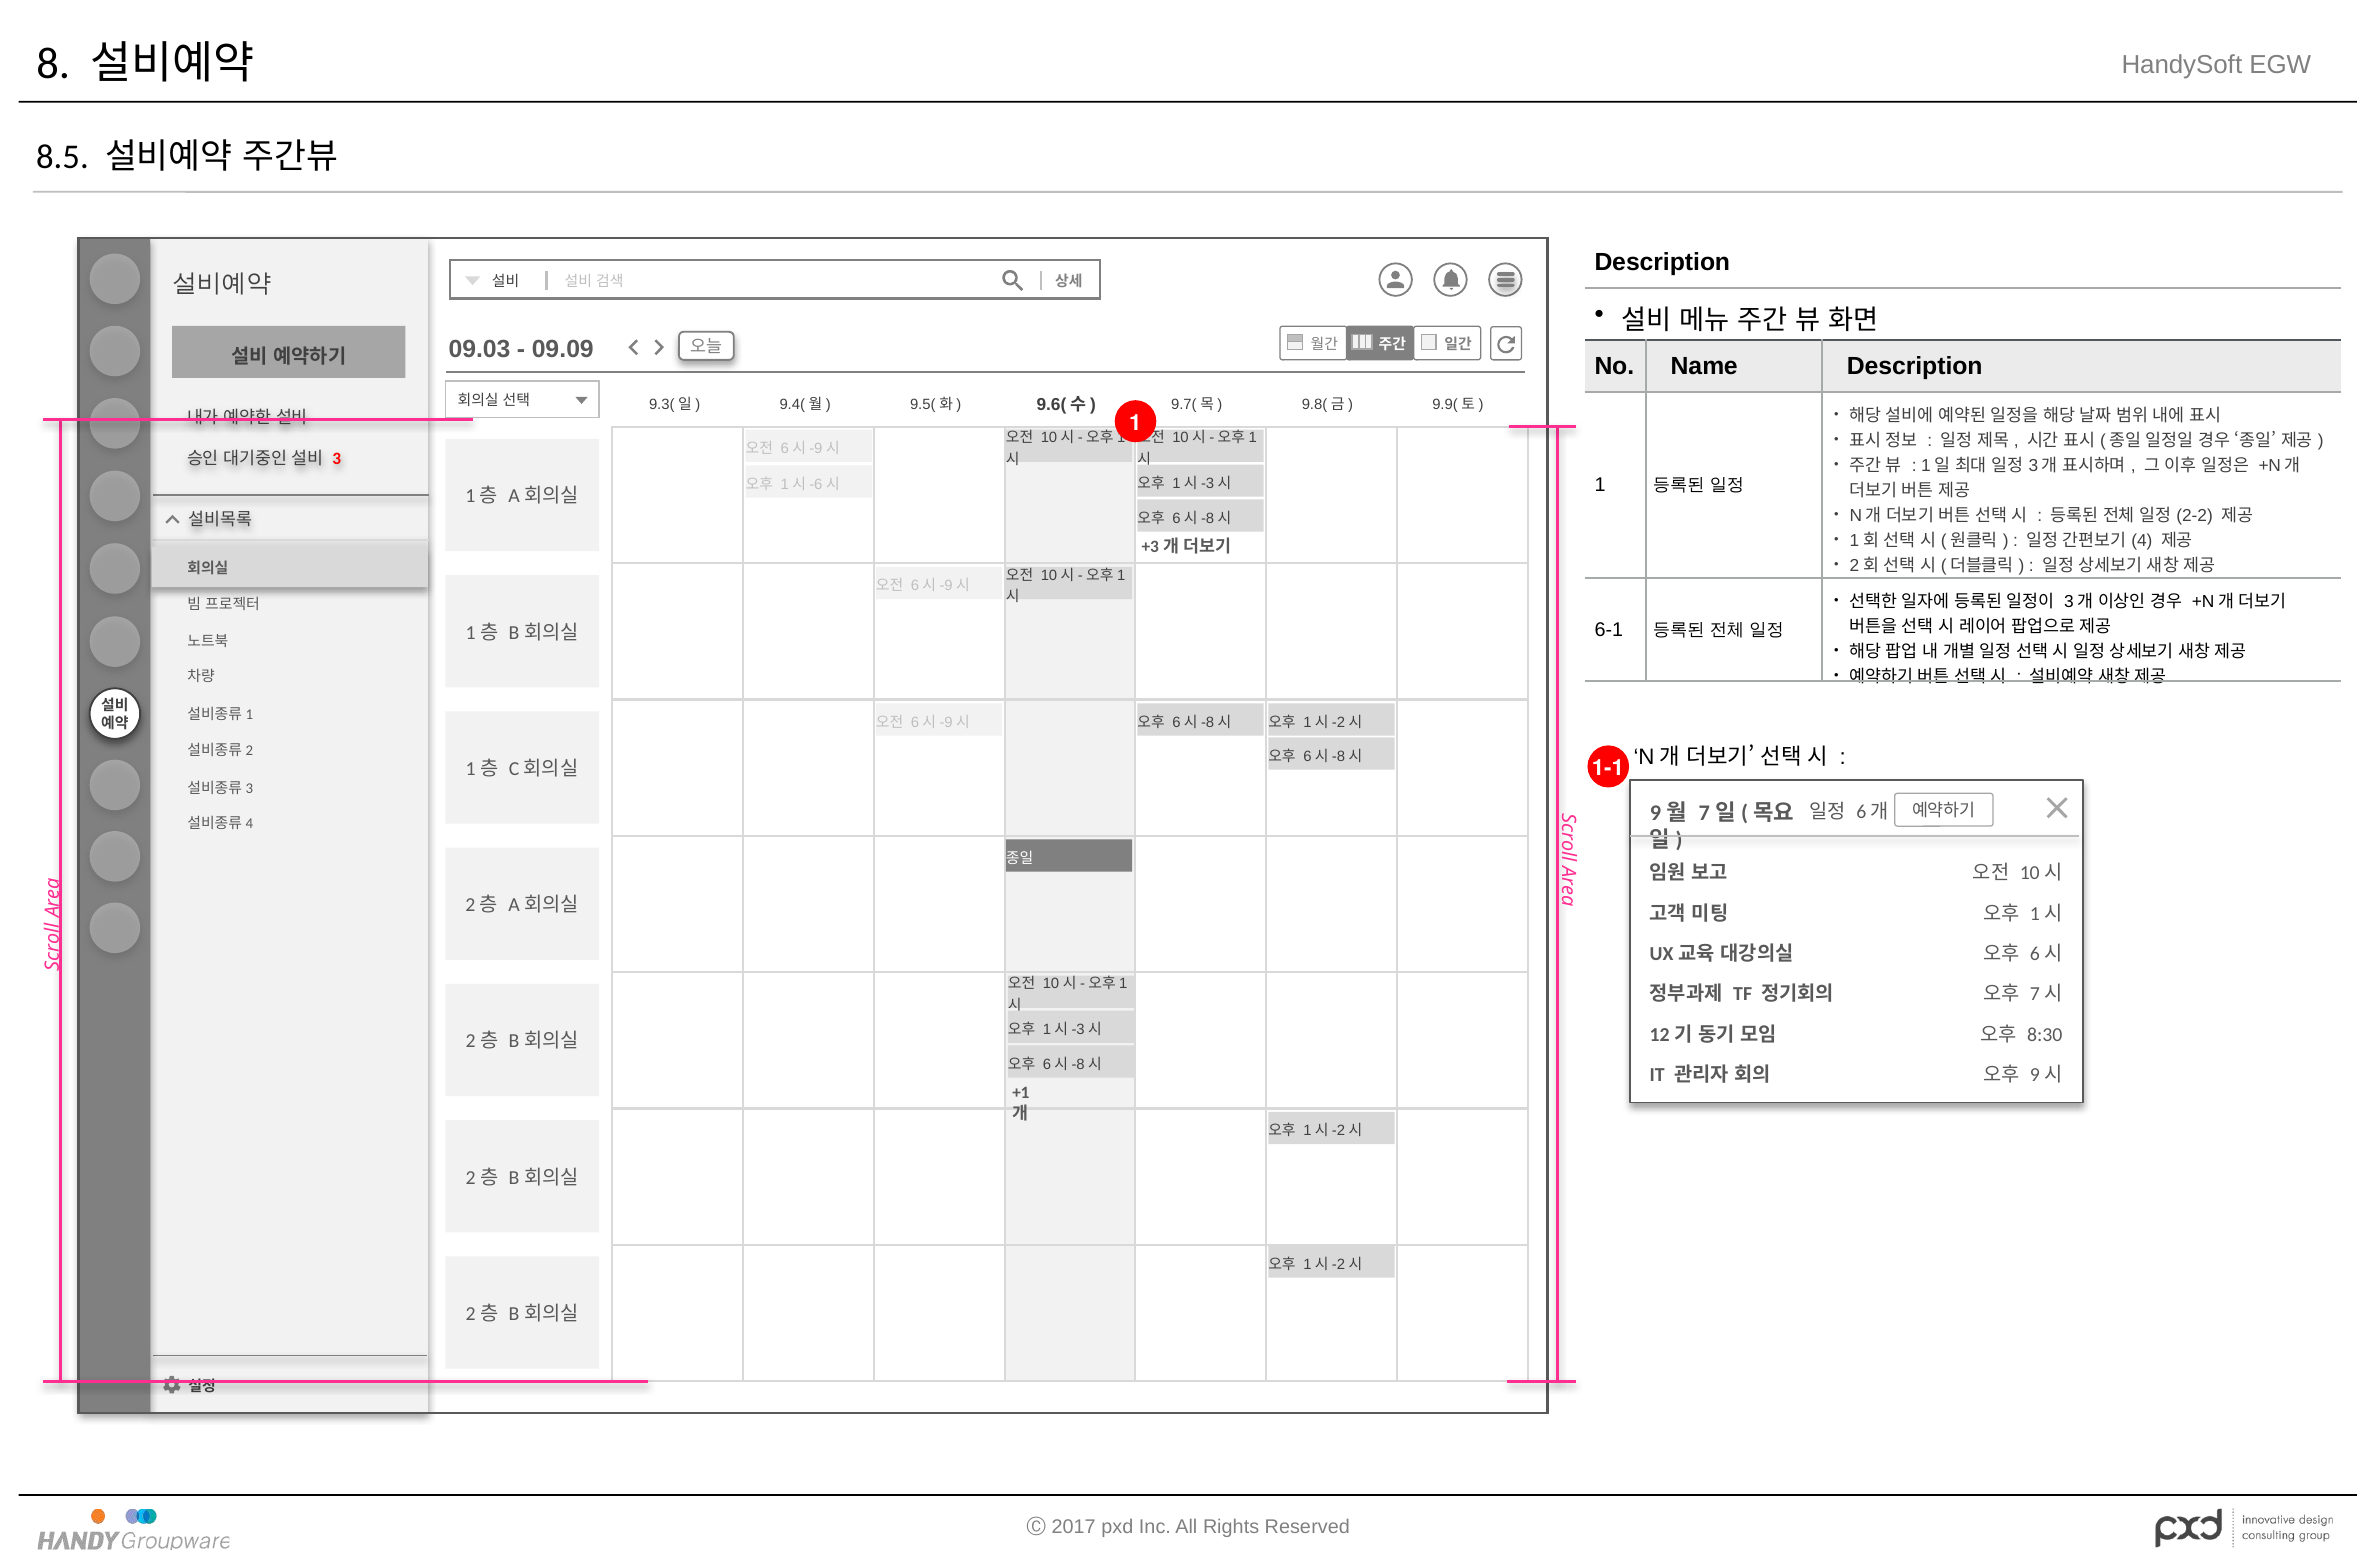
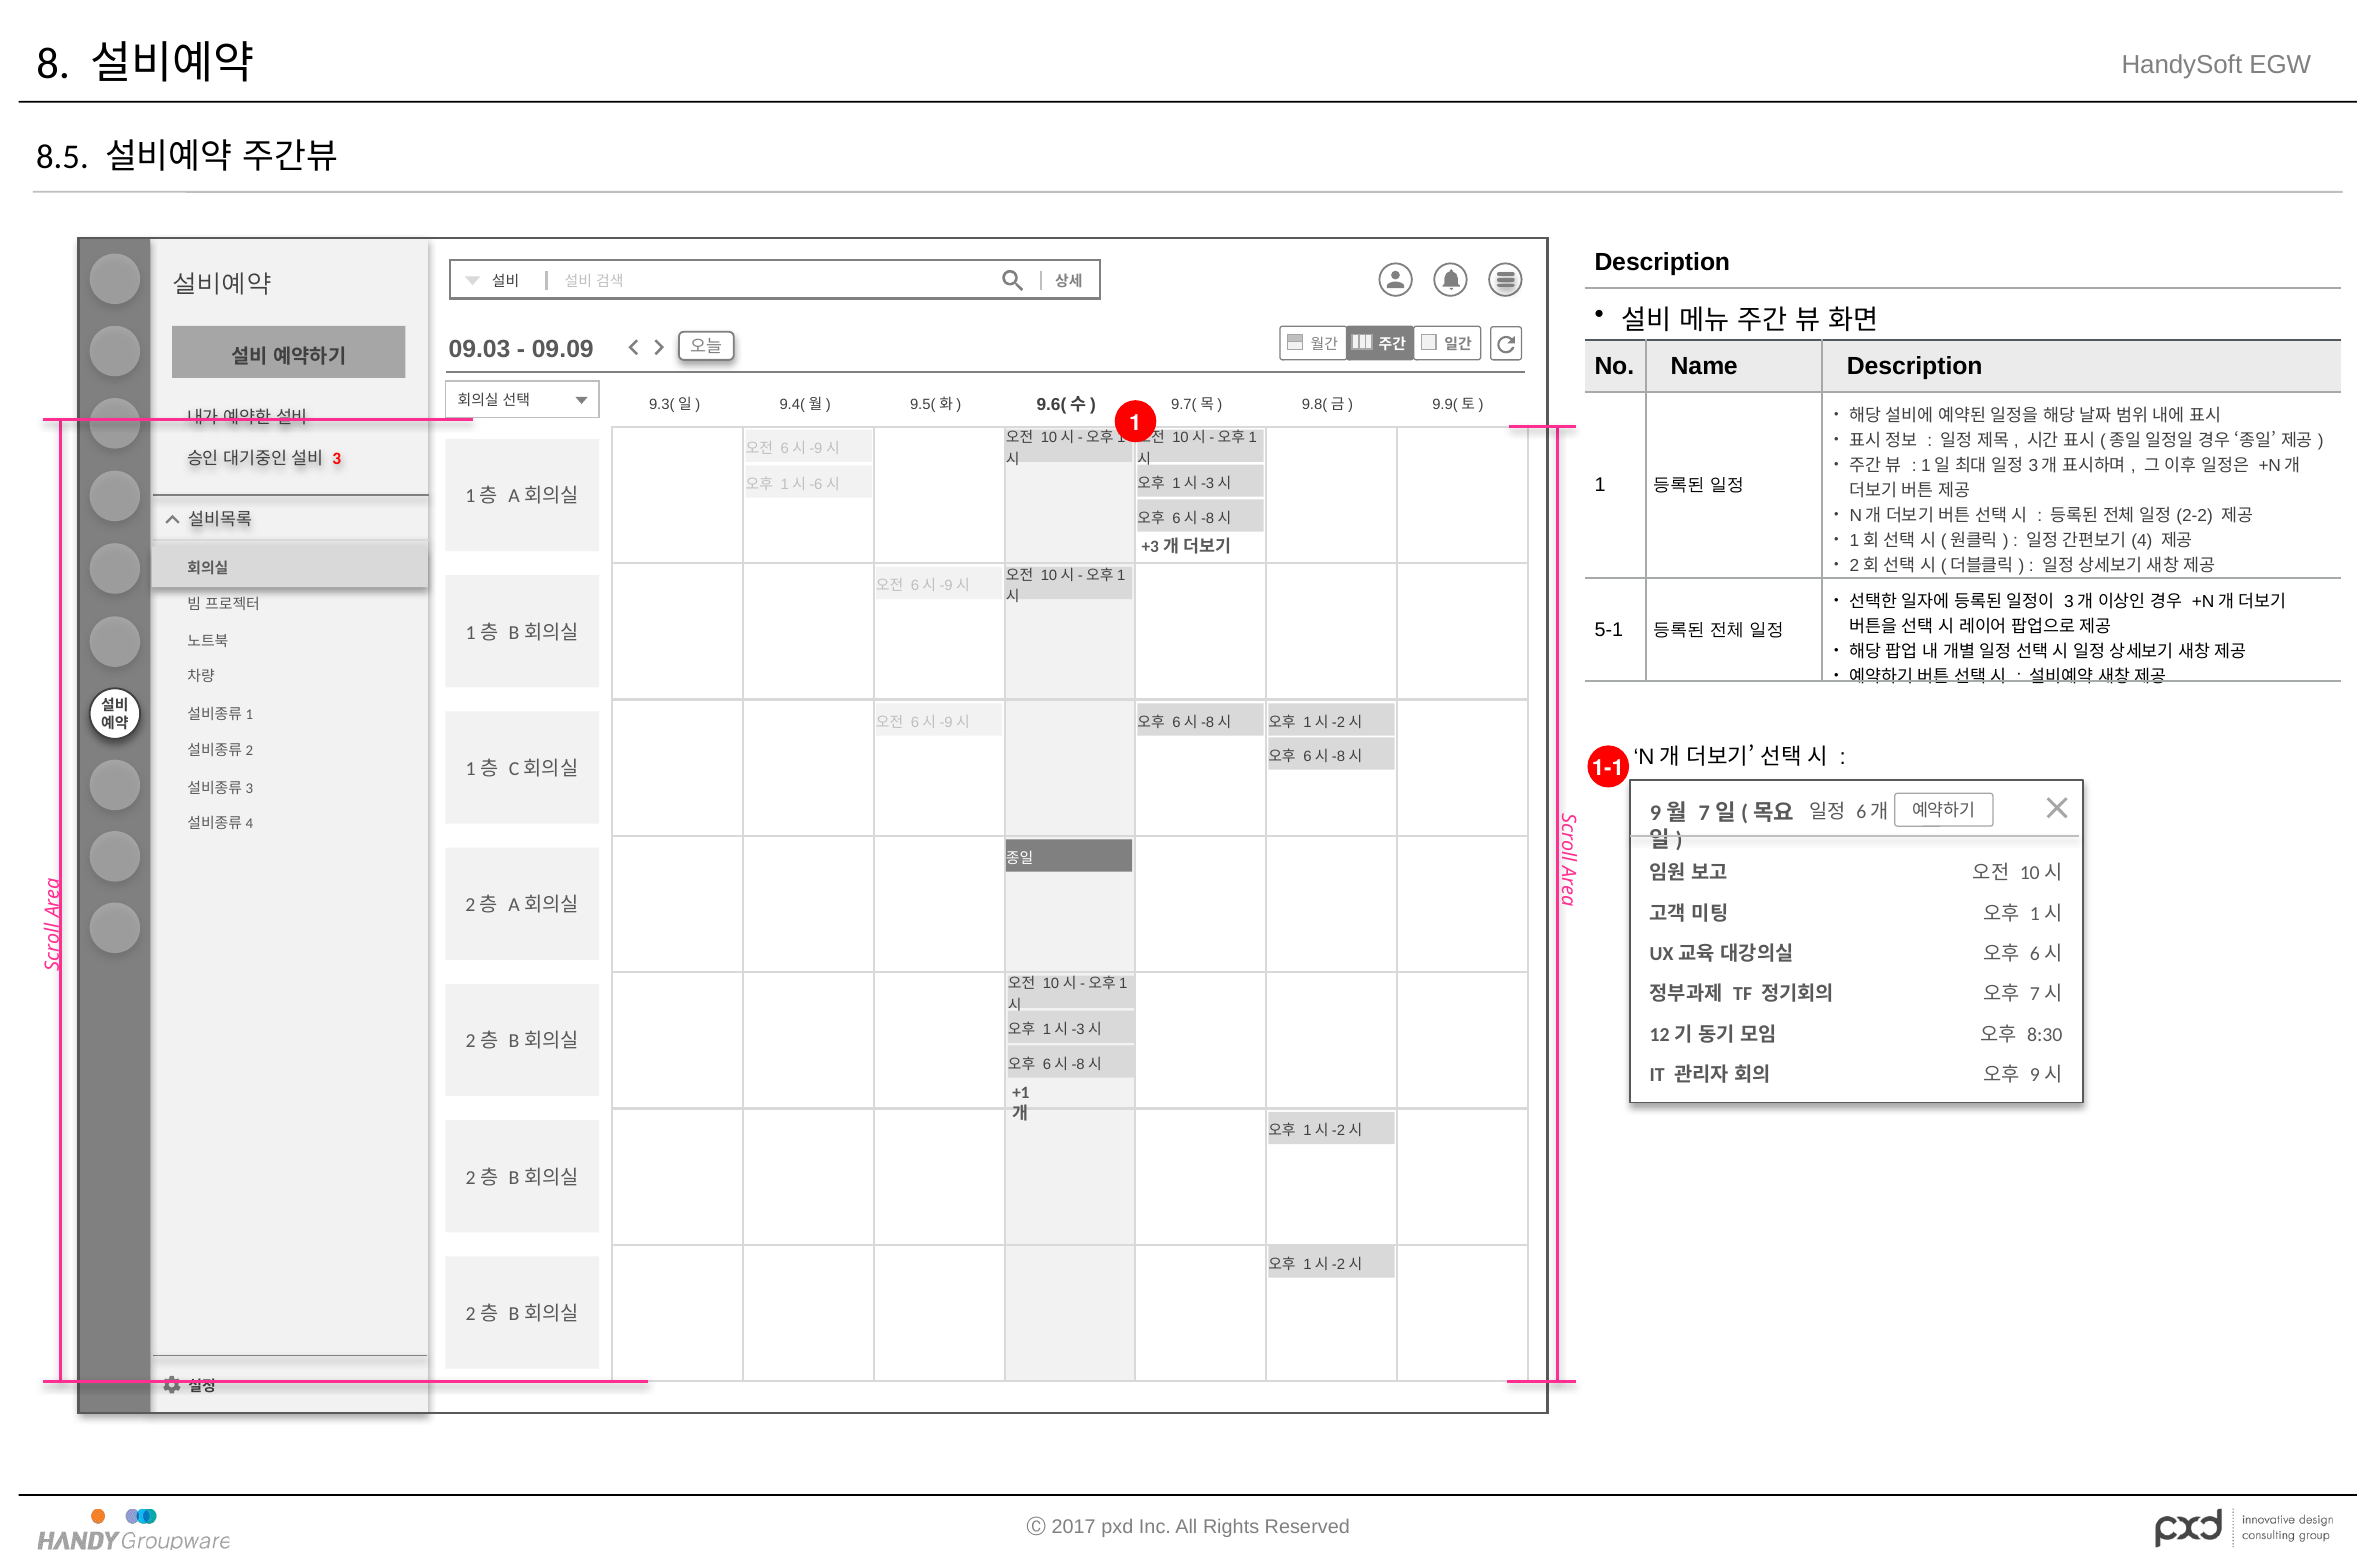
6-1: 6-1 -> 5-1
